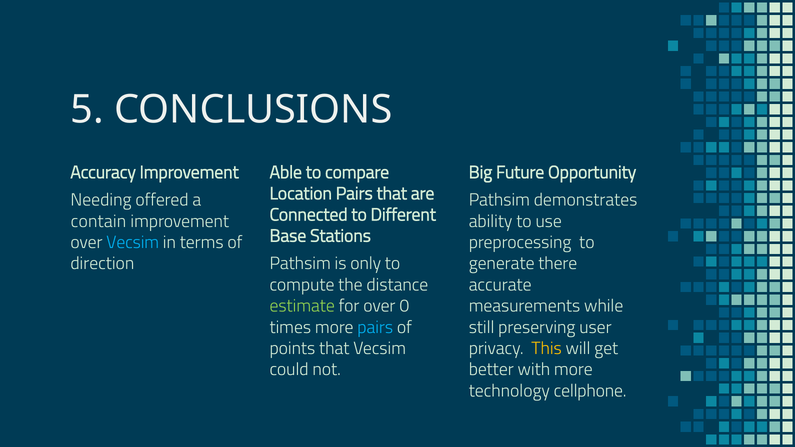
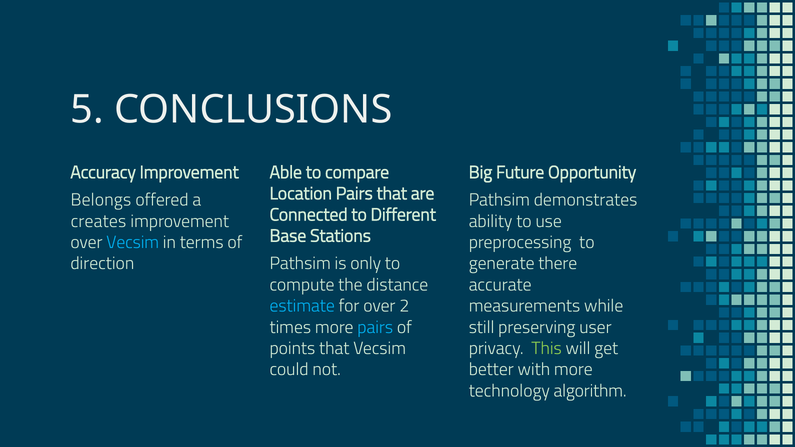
Needing: Needing -> Belongs
contain: contain -> creates
estimate colour: light green -> light blue
0: 0 -> 2
This colour: yellow -> light green
cellphone: cellphone -> algorithm
